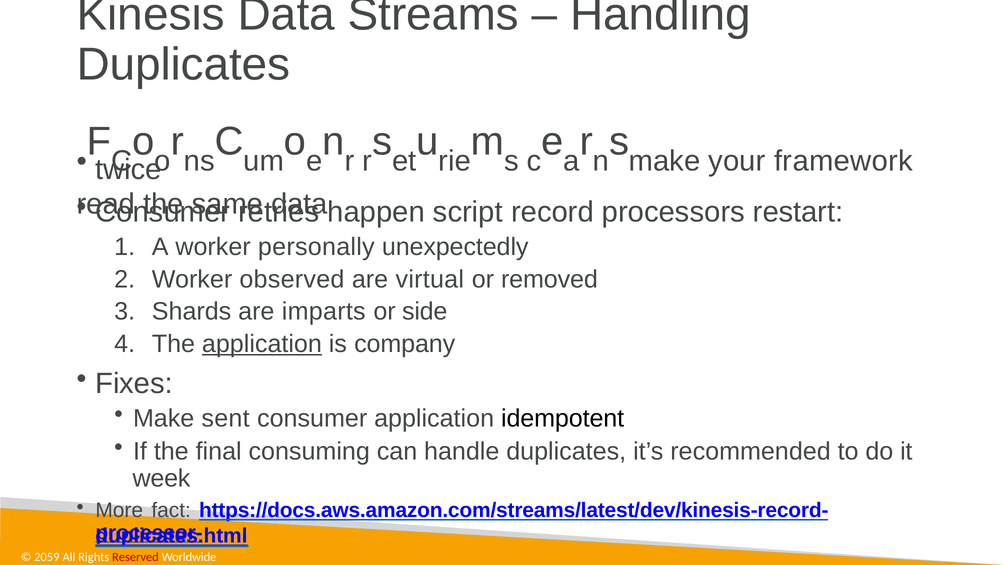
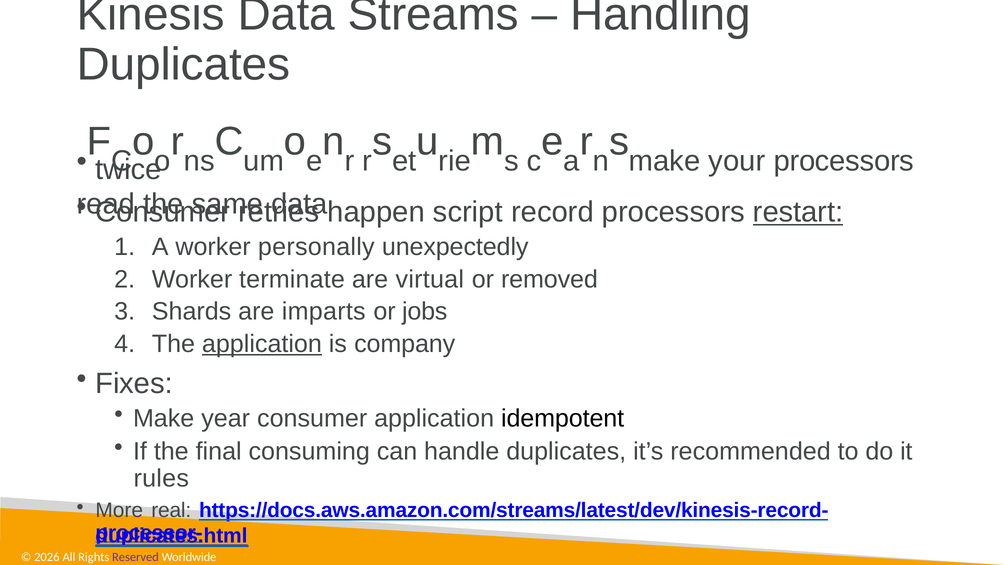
your framework: framework -> processors
restart underline: none -> present
observed: observed -> terminate
side: side -> jobs
sent: sent -> year
week: week -> rules
fact: fact -> real
2059: 2059 -> 2026
Reserved colour: red -> purple
